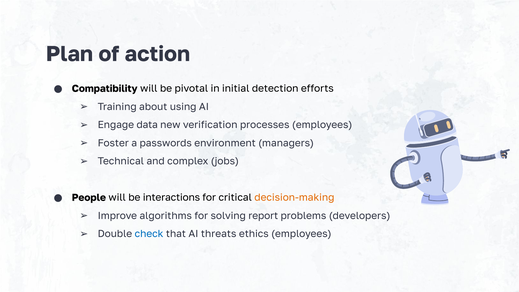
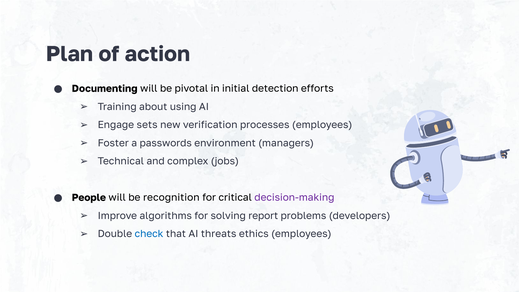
Compatibility: Compatibility -> Documenting
data: data -> sets
interactions: interactions -> recognition
decision-making colour: orange -> purple
